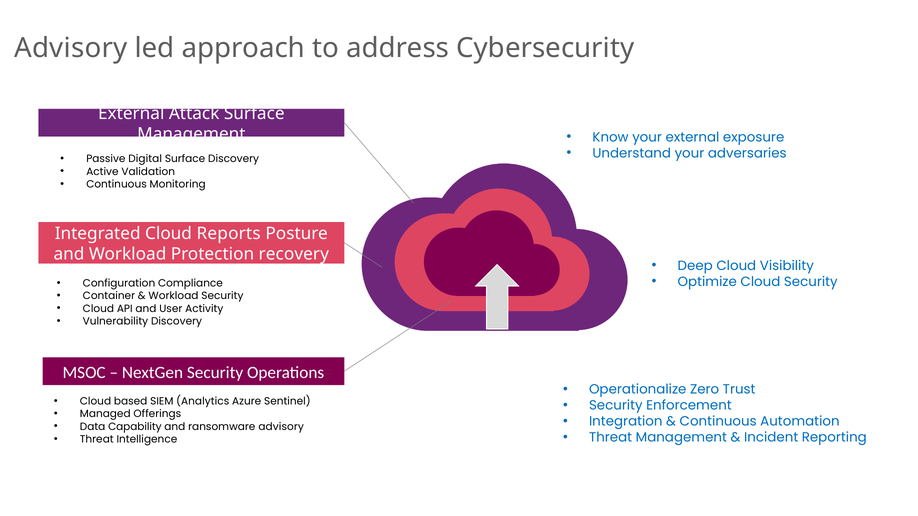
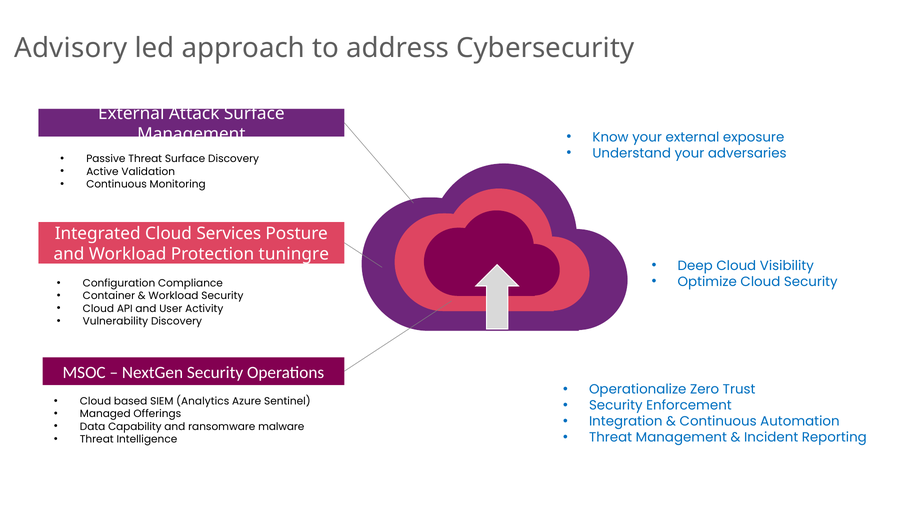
Passive Digital: Digital -> Threat
Reports: Reports -> Services
recovery: recovery -> tuningre
ransomware advisory: advisory -> malware
